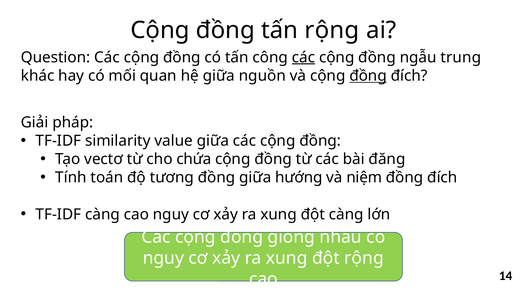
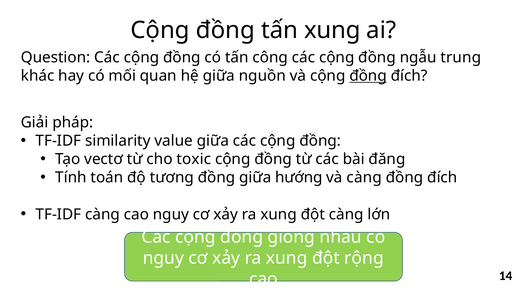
tấn rộng: rộng -> xung
các at (303, 57) underline: present -> none
chứa: chứa -> toxic
và niệm: niệm -> càng
